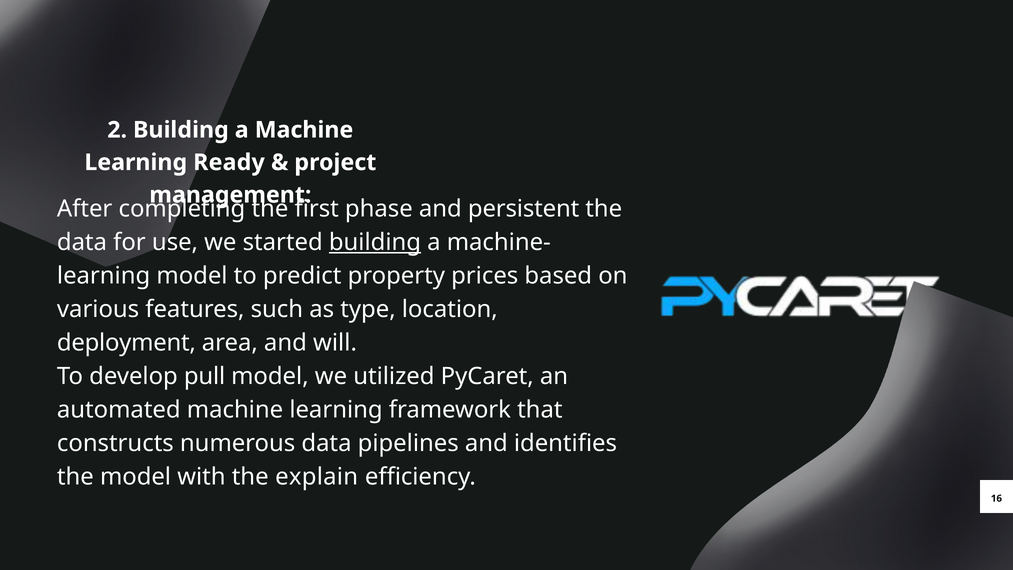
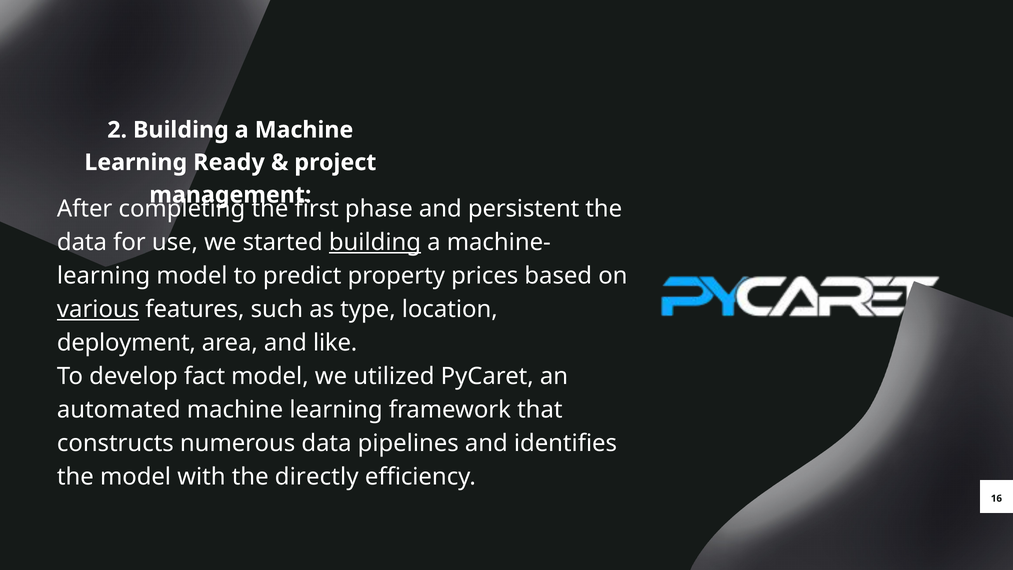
various underline: none -> present
will: will -> like
pull: pull -> fact
explain: explain -> directly
